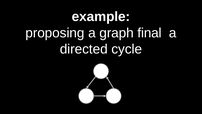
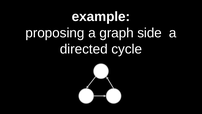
final: final -> side
